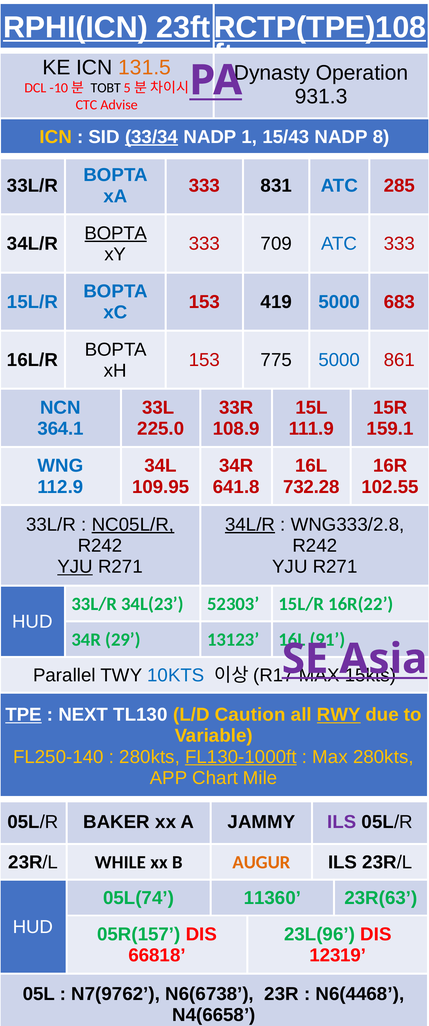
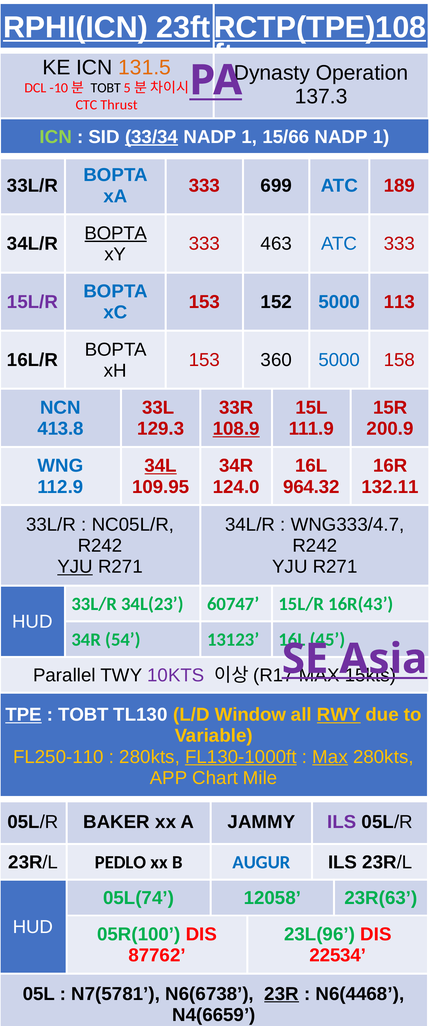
931.3: 931.3 -> 137.3
Advise: Advise -> Thrust
ICN at (56, 137) colour: yellow -> light green
15/43: 15/43 -> 15/66
8 at (381, 137): 8 -> 1
831: 831 -> 699
285: 285 -> 189
709: 709 -> 463
15L/R at (32, 302) colour: blue -> purple
419: 419 -> 152
683: 683 -> 113
775: 775 -> 360
861: 861 -> 158
364.1: 364.1 -> 413.8
225.0: 225.0 -> 129.3
108.9 underline: none -> present
159.1: 159.1 -> 200.9
34L underline: none -> present
641.8: 641.8 -> 124.0
732.28: 732.28 -> 964.32
102.55: 102.55 -> 132.11
NC05L/R underline: present -> none
34L/R at (250, 525) underline: present -> none
WNG333/2.8: WNG333/2.8 -> WNG333/4.7
52303: 52303 -> 60747
16R(22: 16R(22 -> 16R(43
29: 29 -> 54
91: 91 -> 45
10KTS colour: blue -> purple
NEXT at (83, 715): NEXT -> TOBT
Caution: Caution -> Window
FL250-140: FL250-140 -> FL250-110
Max at (330, 757) underline: none -> present
WHILE: WHILE -> PEDLO
AUGUR colour: orange -> blue
11360: 11360 -> 12058
05R(157: 05R(157 -> 05R(100
66818: 66818 -> 87762
12319: 12319 -> 22534
N7(9762: N7(9762 -> N7(5781
23R underline: none -> present
N4(6658: N4(6658 -> N4(6659
